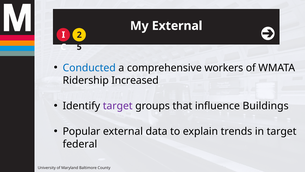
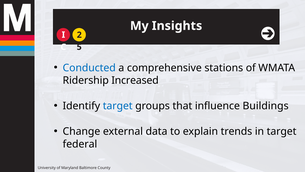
My External: External -> Insights
workers: workers -> stations
target at (118, 106) colour: purple -> blue
Popular: Popular -> Change
